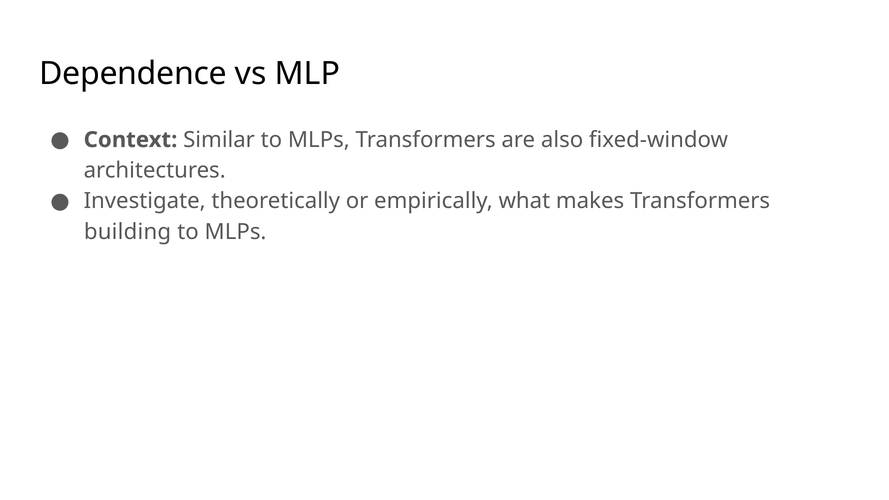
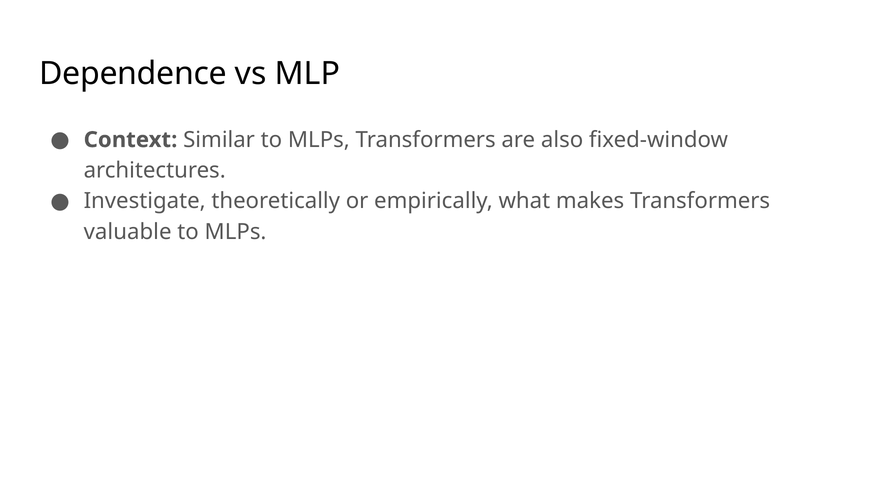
building: building -> valuable
